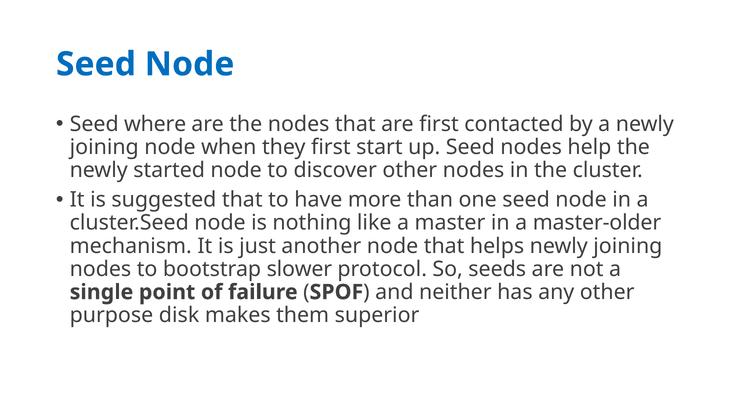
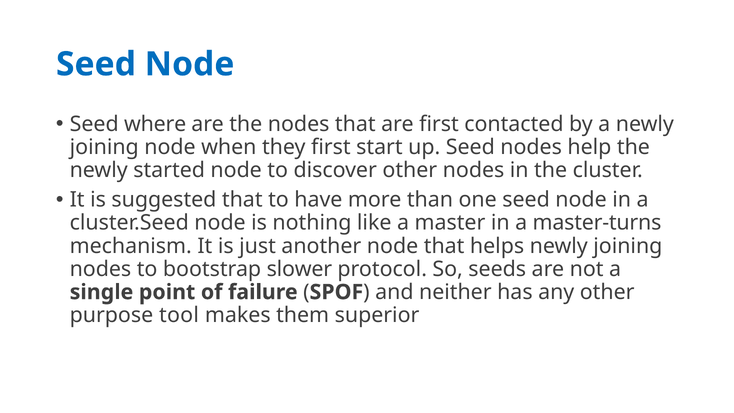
master-older: master-older -> master-turns
disk: disk -> tool
